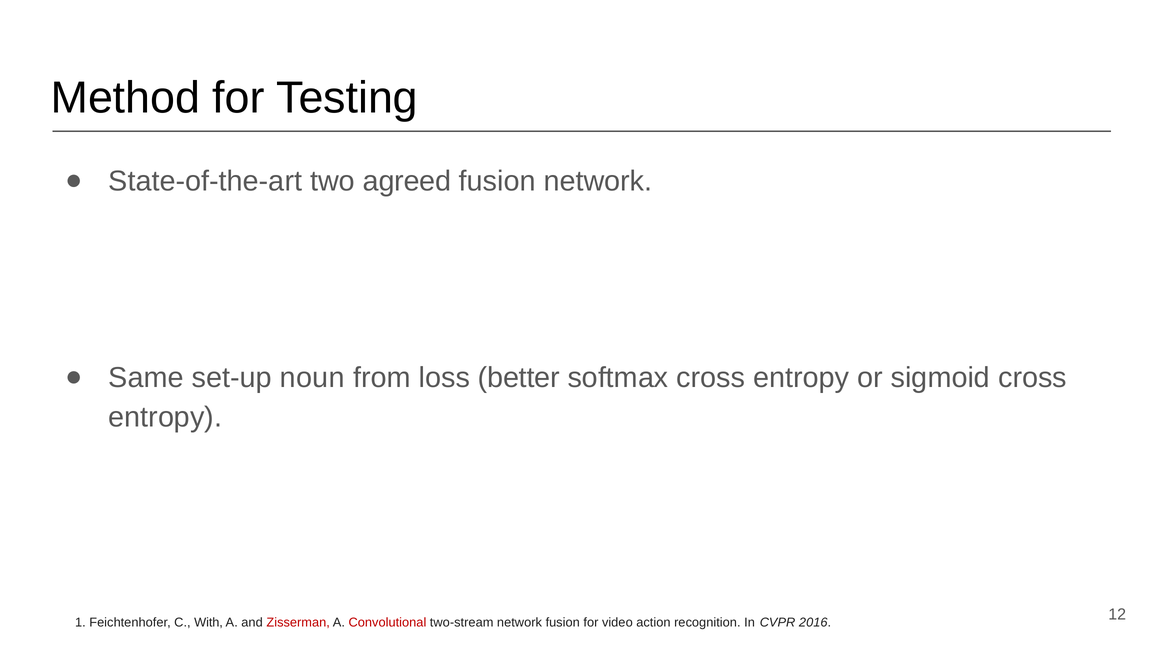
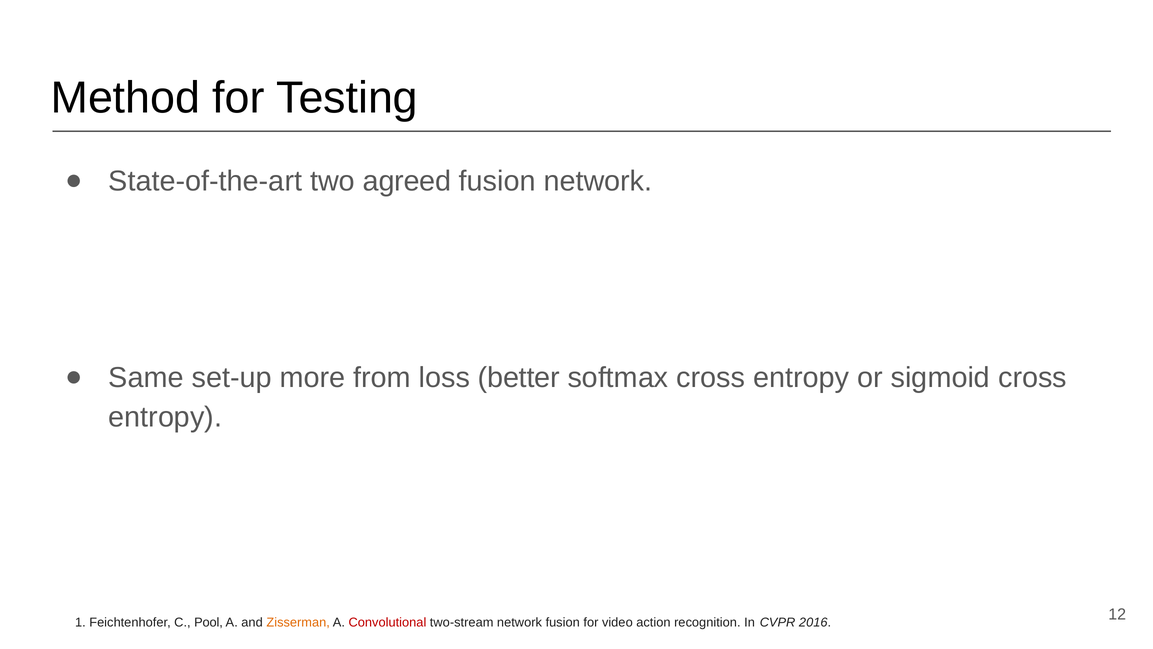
noun: noun -> more
With: With -> Pool
Zisserman colour: red -> orange
